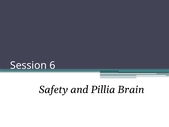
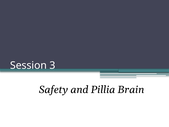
6: 6 -> 3
